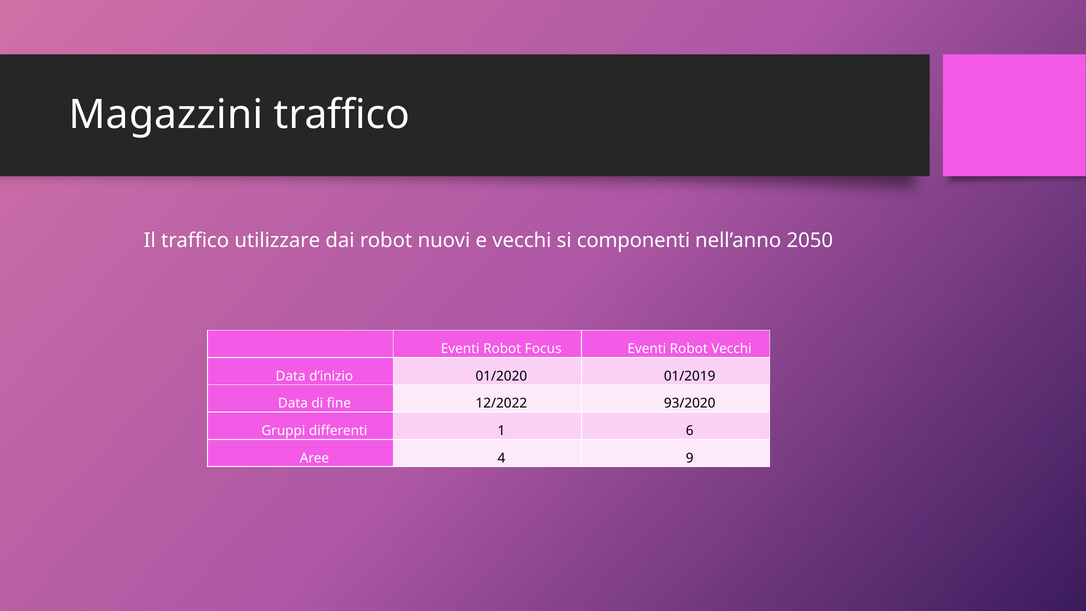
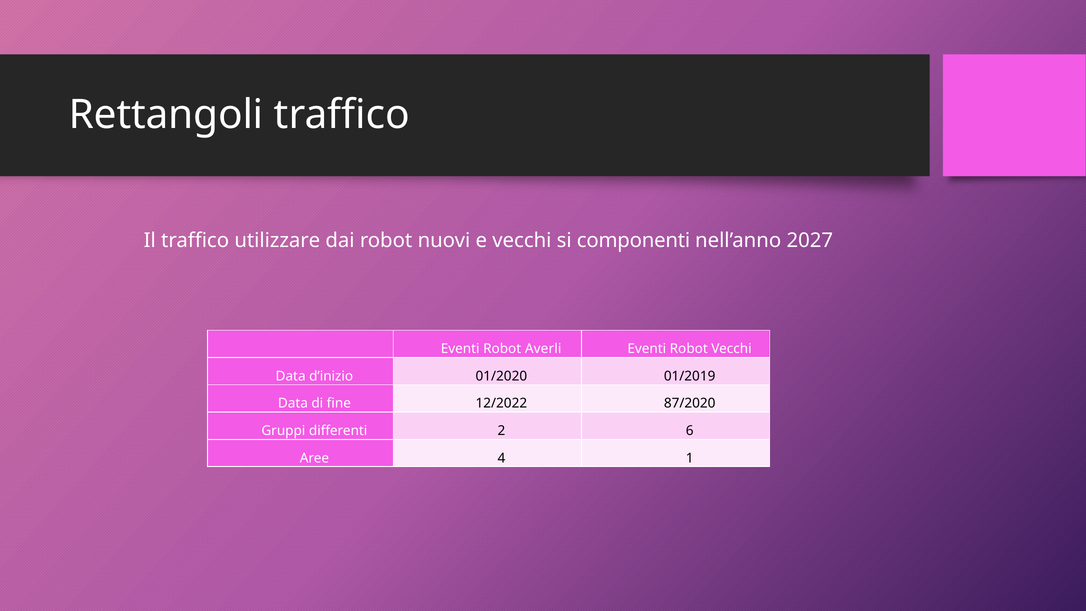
Magazzini: Magazzini -> Rettangoli
2050: 2050 -> 2027
Focus: Focus -> Averli
93/2020: 93/2020 -> 87/2020
1: 1 -> 2
9: 9 -> 1
